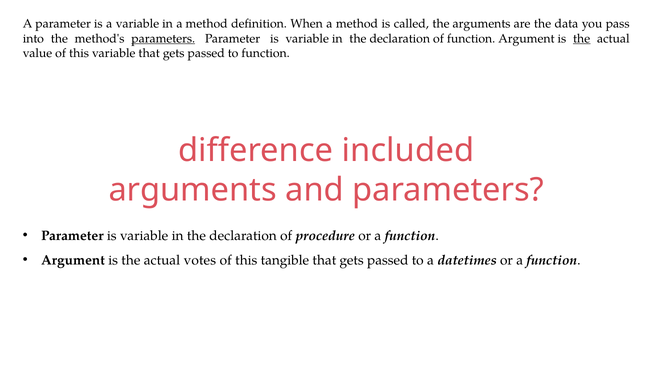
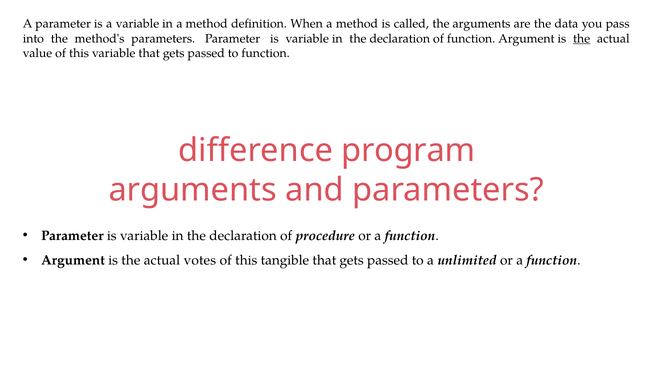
parameters at (163, 39) underline: present -> none
included: included -> program
datetimes: datetimes -> unlimited
